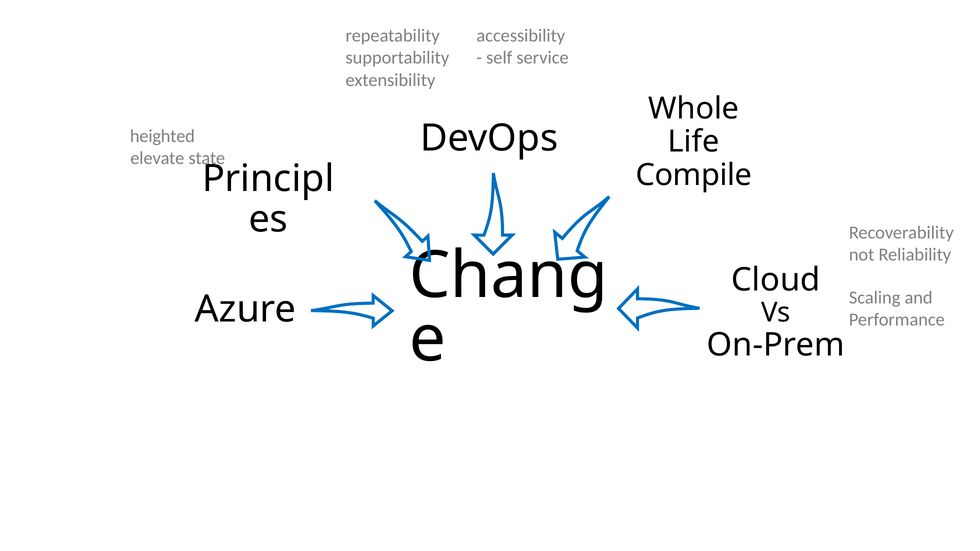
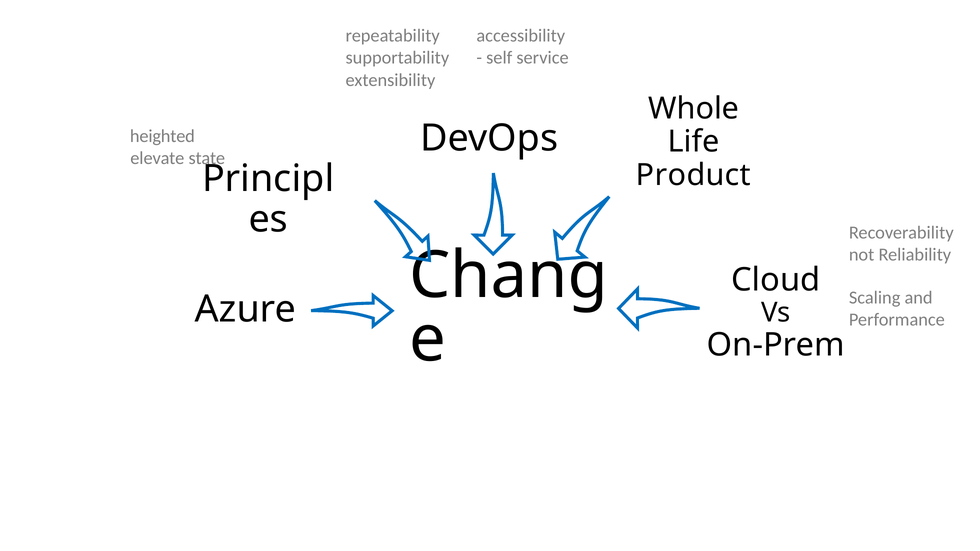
Compile: Compile -> Product
